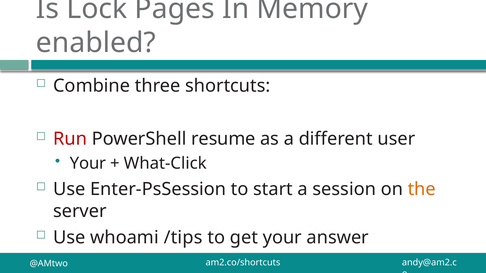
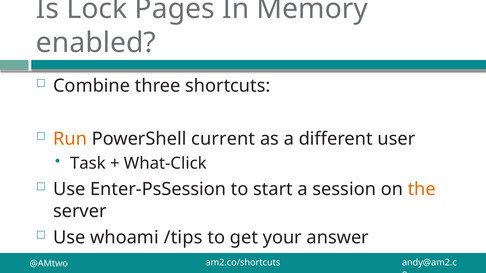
Run colour: red -> orange
resume: resume -> current
Your at (88, 164): Your -> Task
